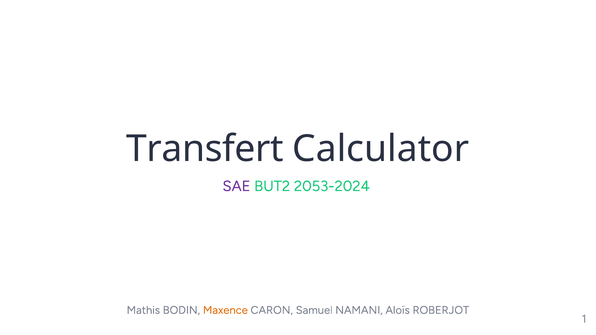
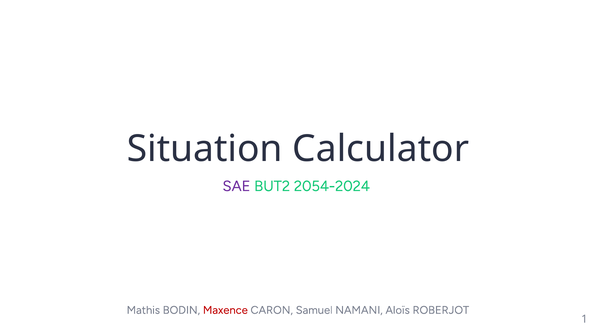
Transfert: Transfert -> Situation
2053-2024: 2053-2024 -> 2054-2024
Maxence colour: orange -> red
